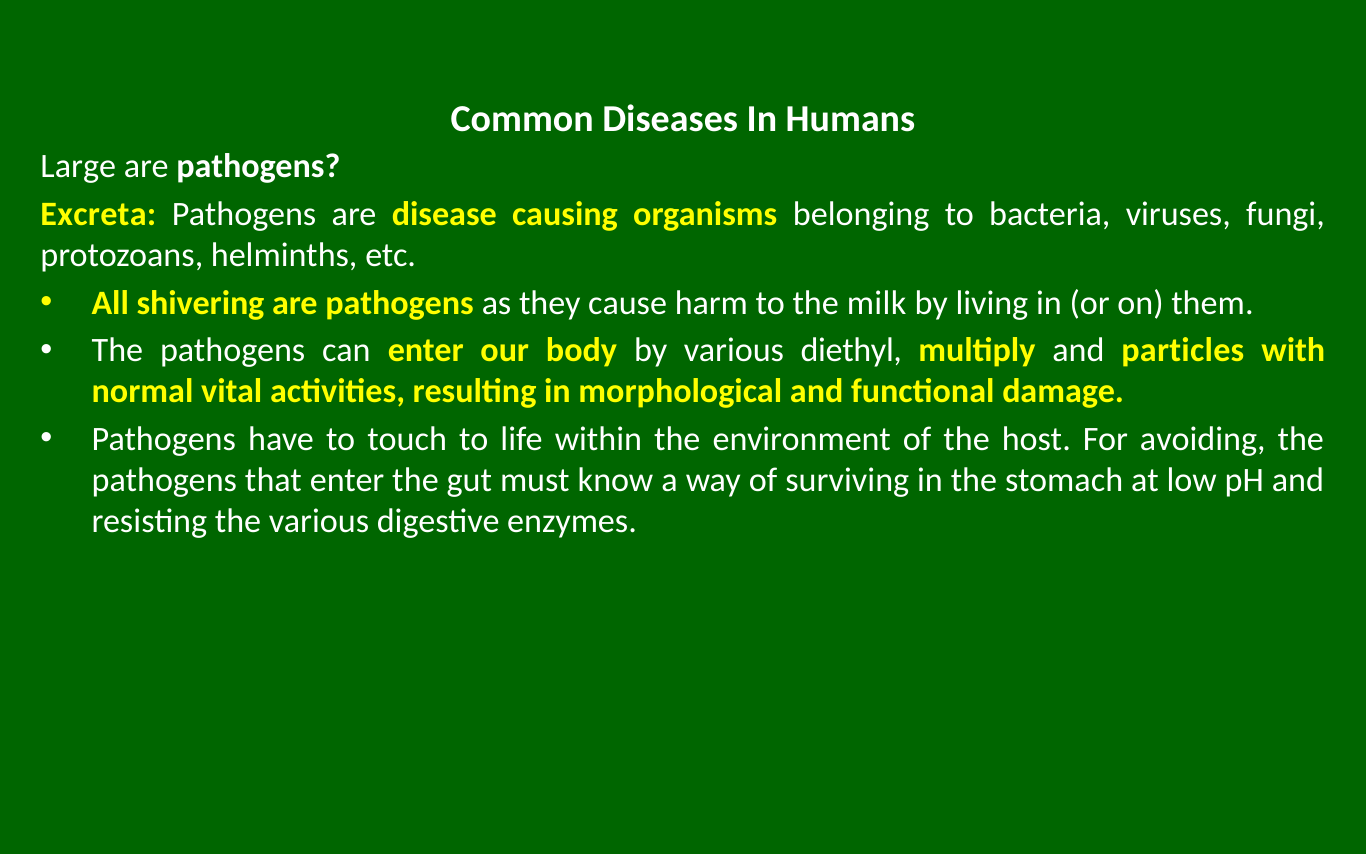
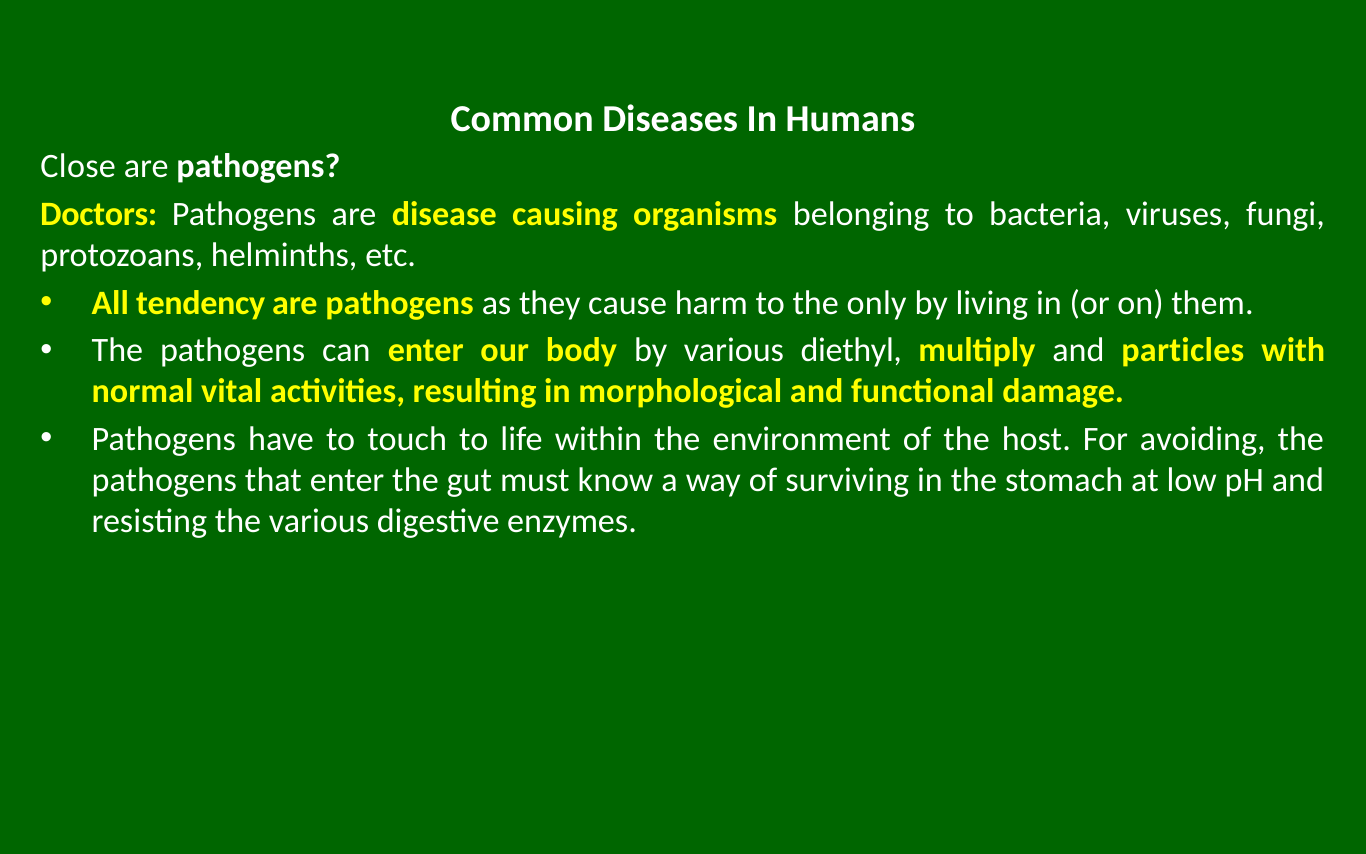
Large: Large -> Close
Excreta: Excreta -> Doctors
shivering: shivering -> tendency
milk: milk -> only
